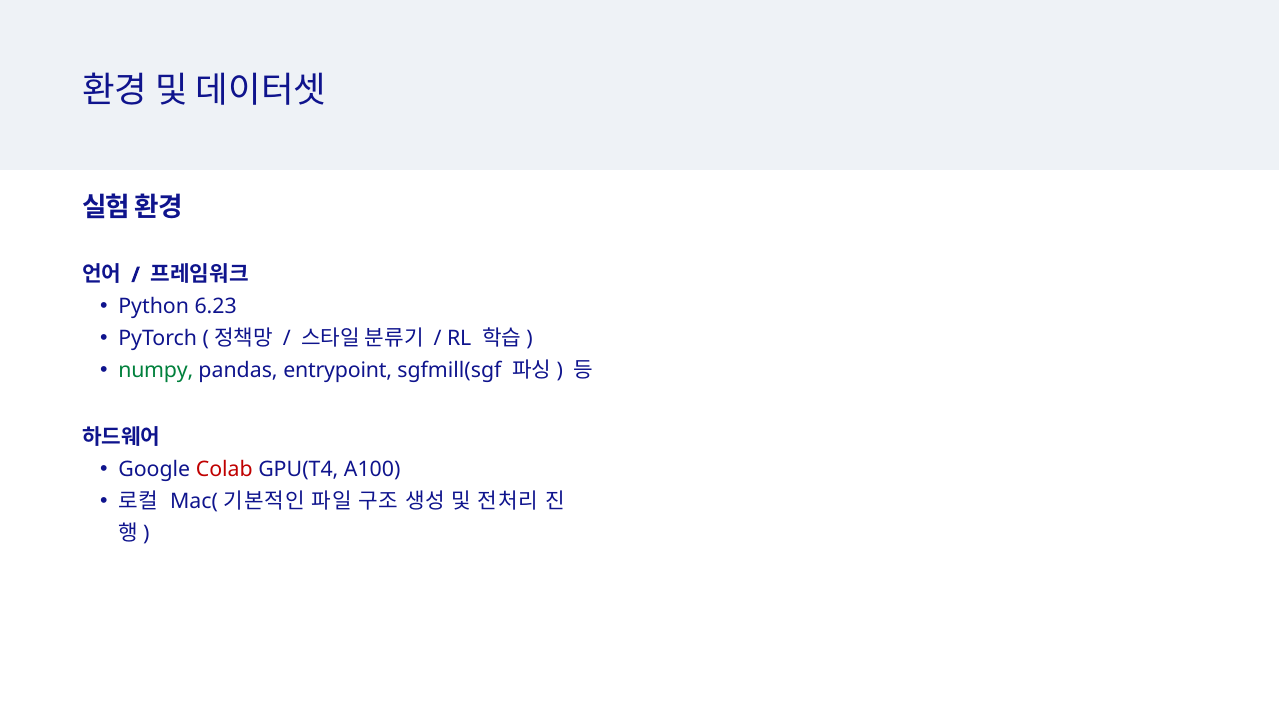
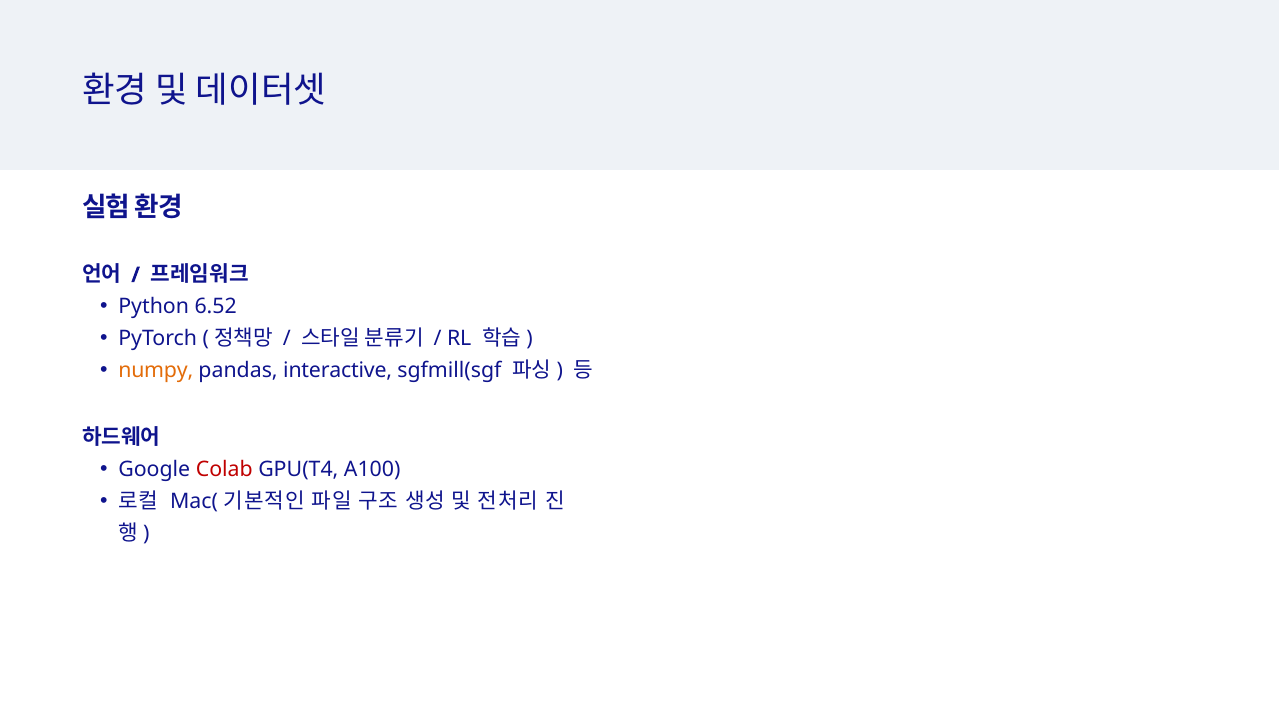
6.23: 6.23 -> 6.52
numpy colour: green -> orange
entrypoint: entrypoint -> interactive
